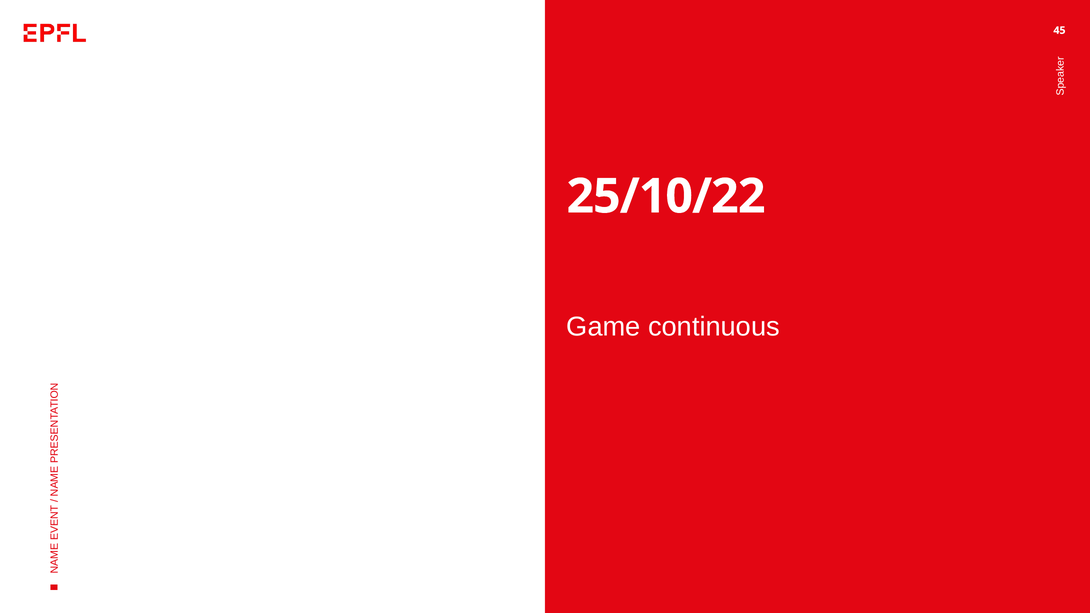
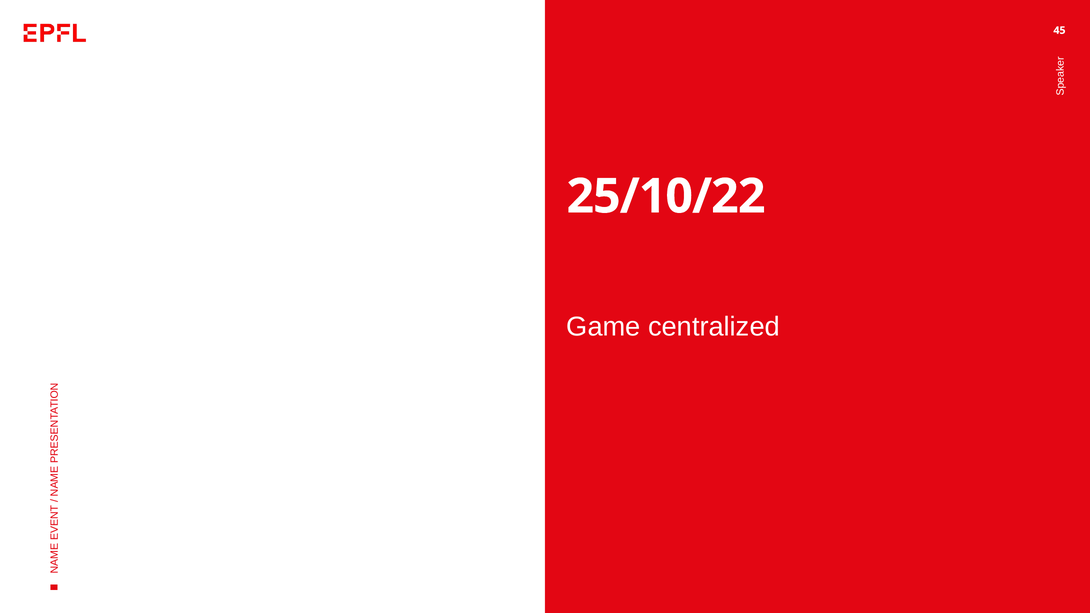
continuous: continuous -> centralized
